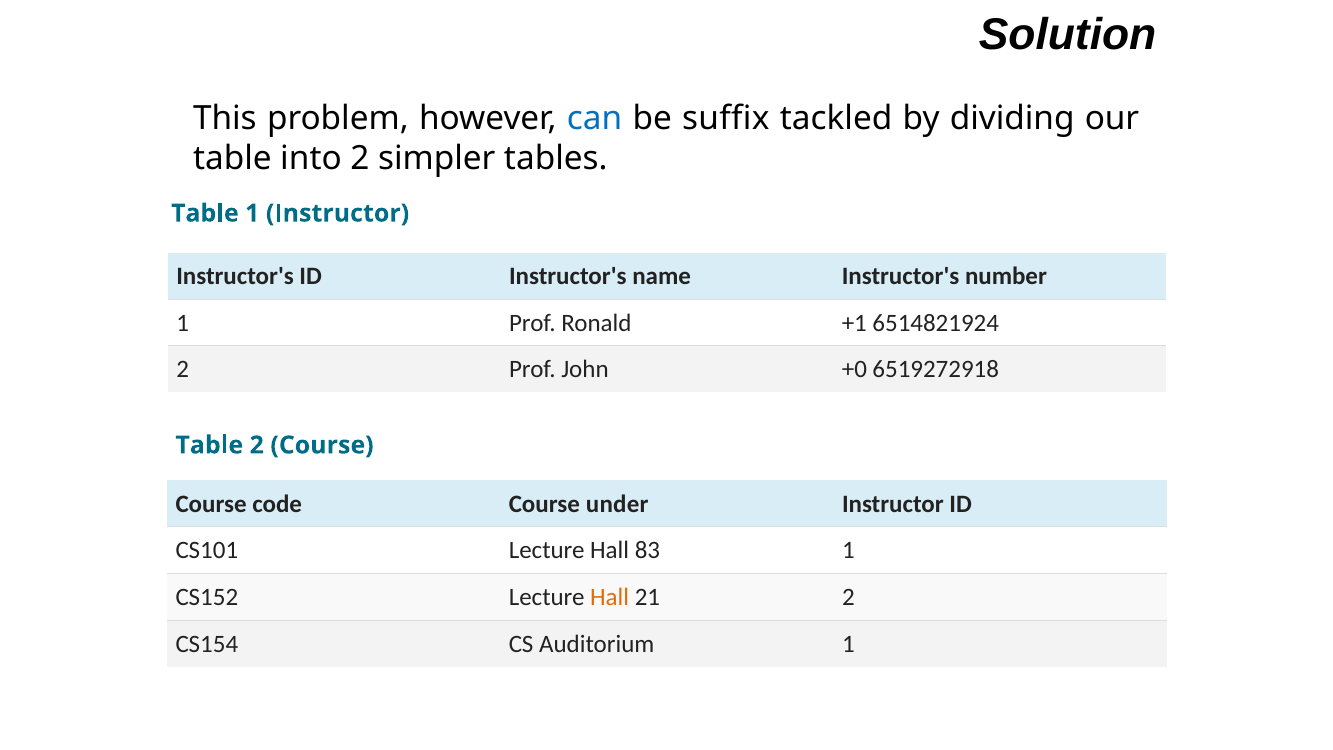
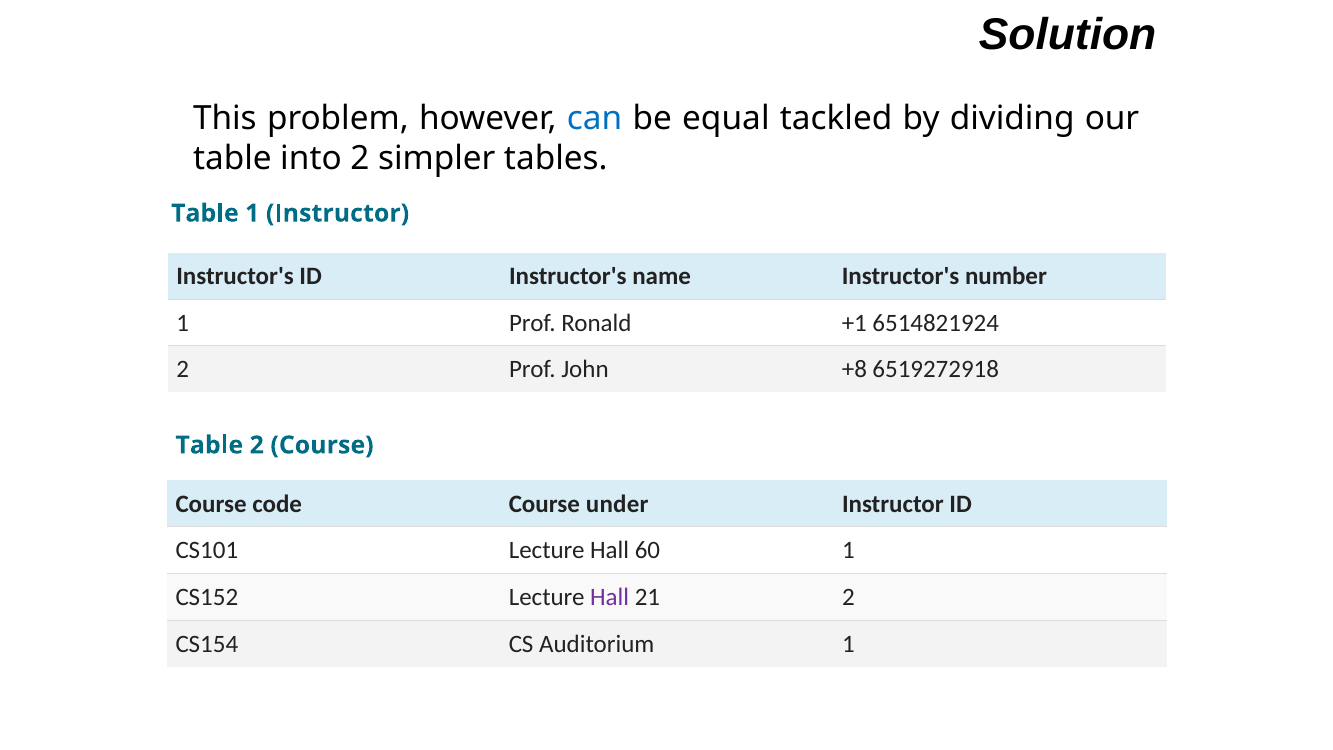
suffix: suffix -> equal
+0: +0 -> +8
83: 83 -> 60
Hall at (610, 597) colour: orange -> purple
